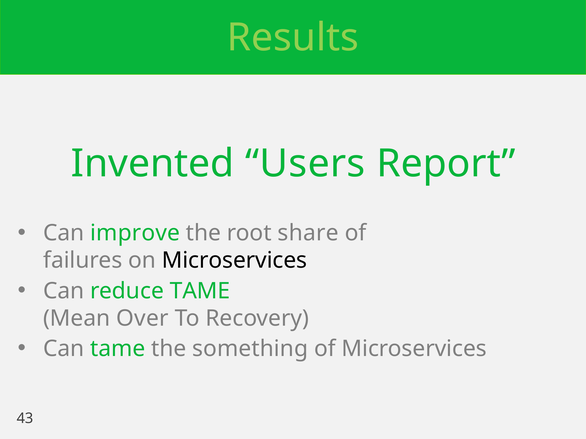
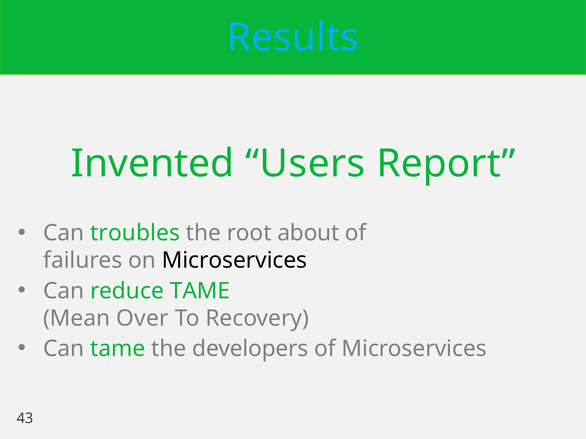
Results colour: light green -> light blue
improve: improve -> troubles
share: share -> about
something: something -> developers
